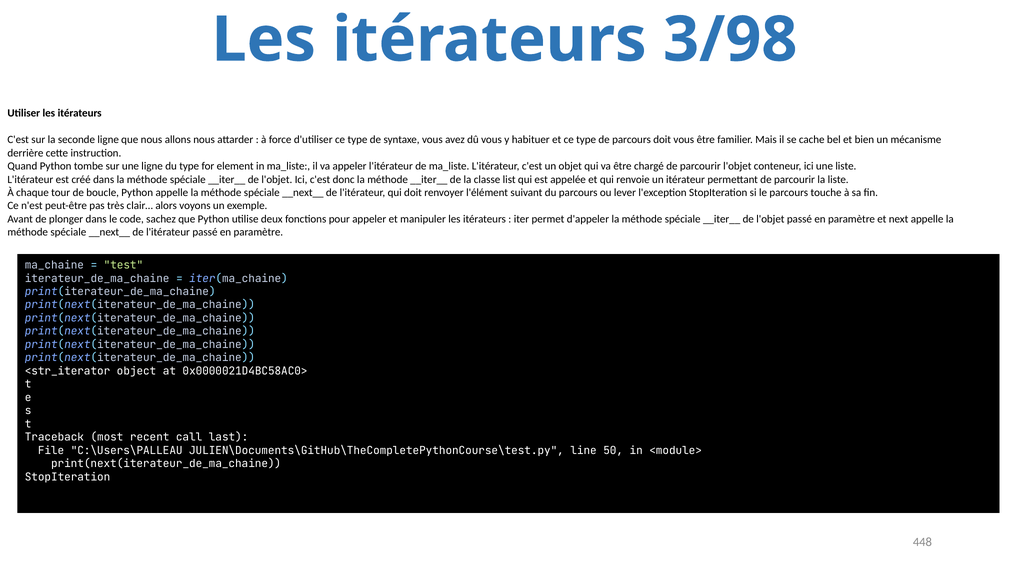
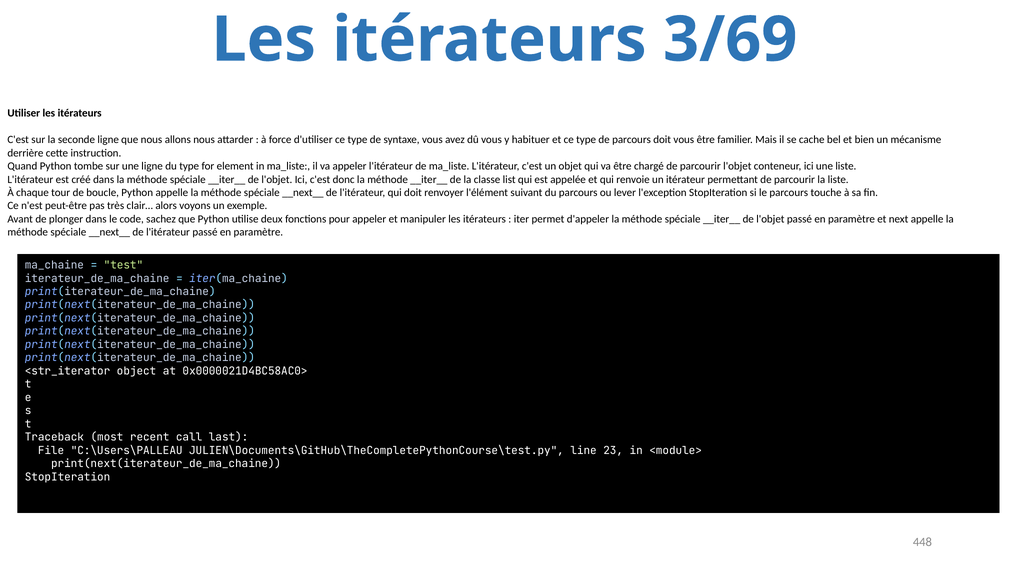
3/98: 3/98 -> 3/69
50: 50 -> 23
